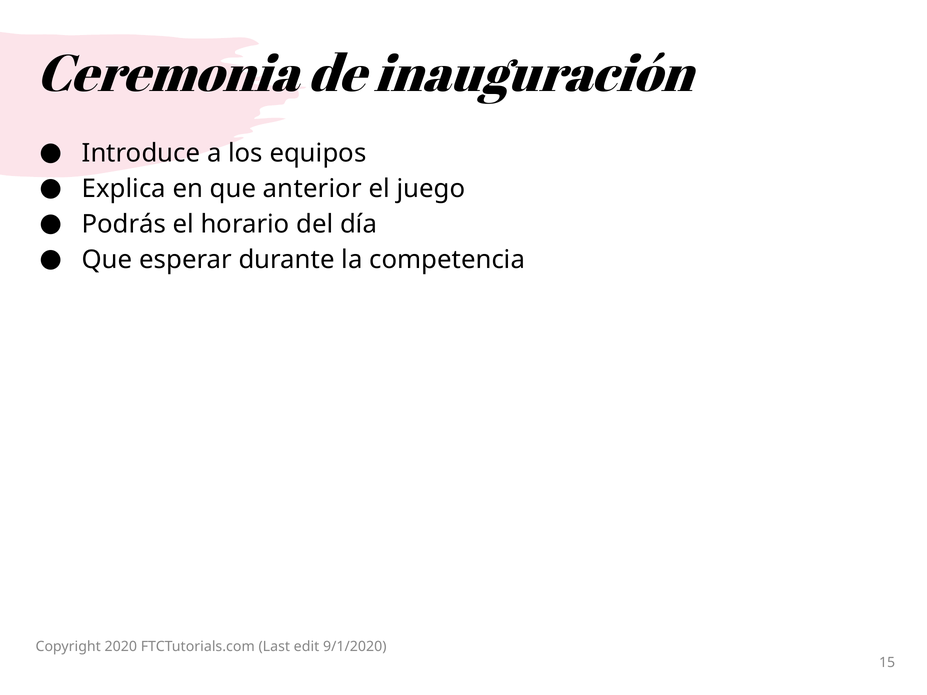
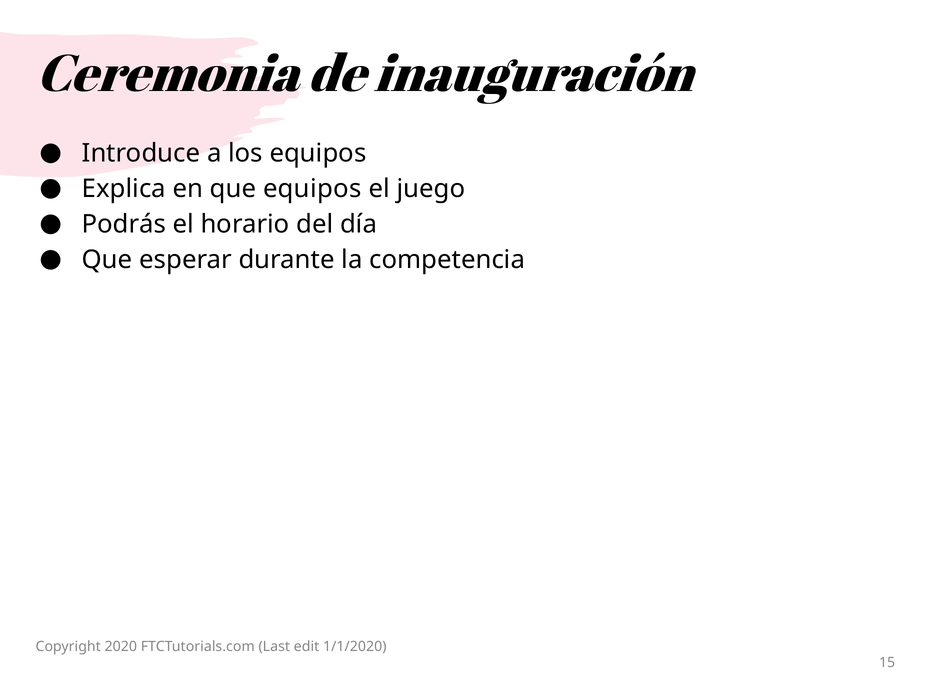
que anterior: anterior -> equipos
9/1/2020: 9/1/2020 -> 1/1/2020
